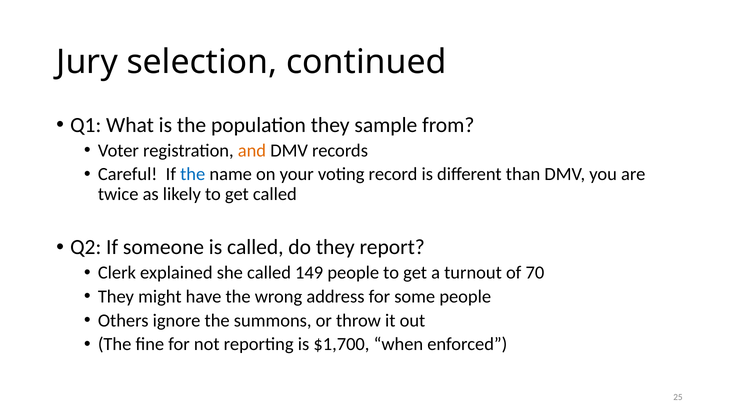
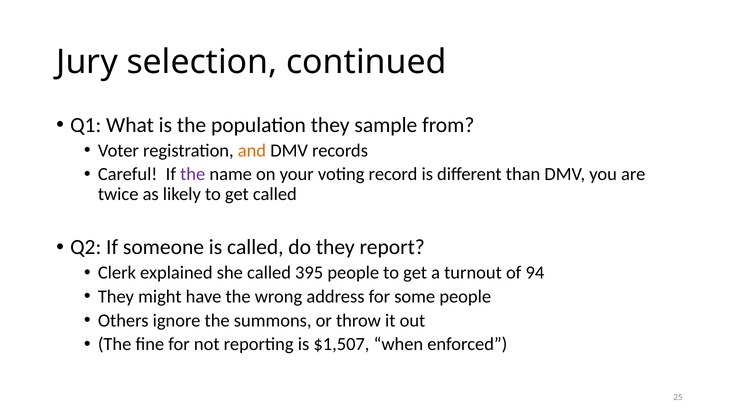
the at (193, 174) colour: blue -> purple
149: 149 -> 395
70: 70 -> 94
$1,700: $1,700 -> $1,507
